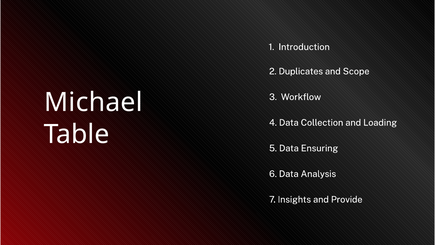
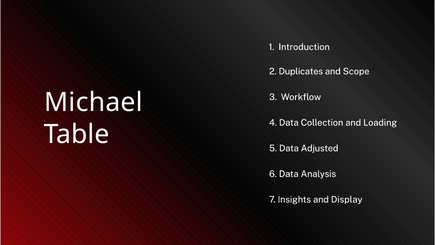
Ensuring: Ensuring -> Adjusted
Provide: Provide -> Display
